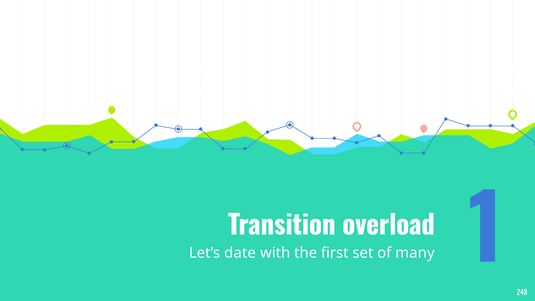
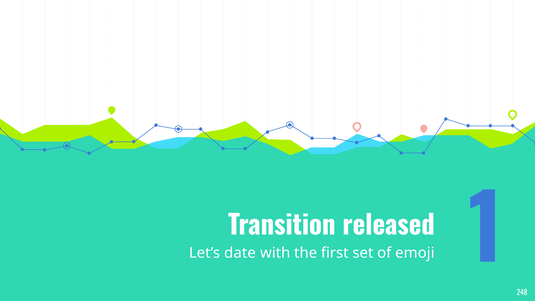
overload: overload -> released
many: many -> emoji
